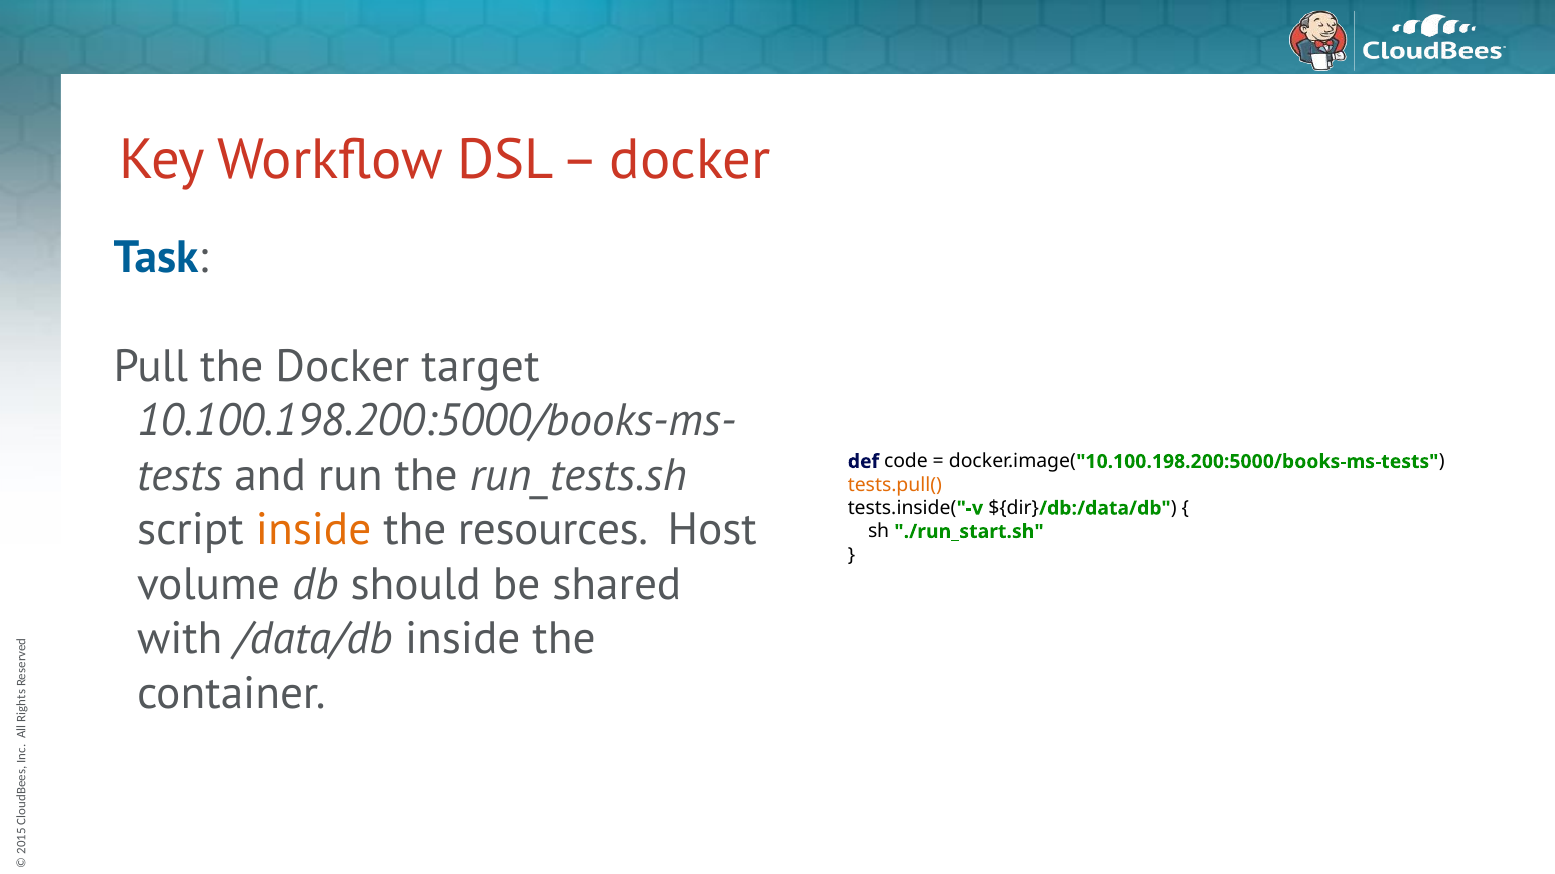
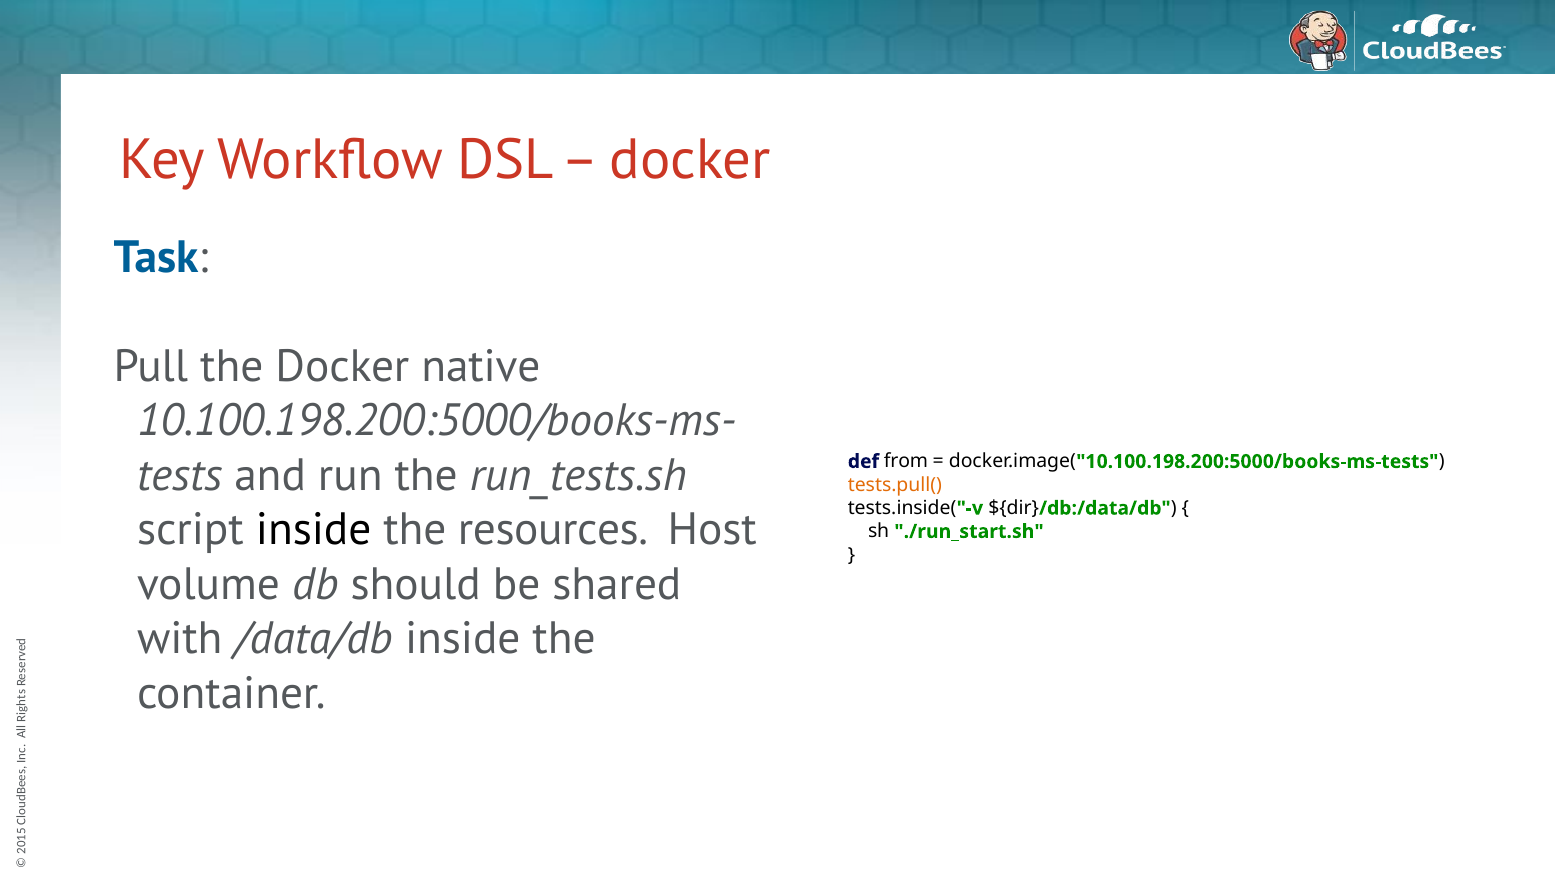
target: target -> native
code: code -> from
inside at (314, 530) colour: orange -> black
